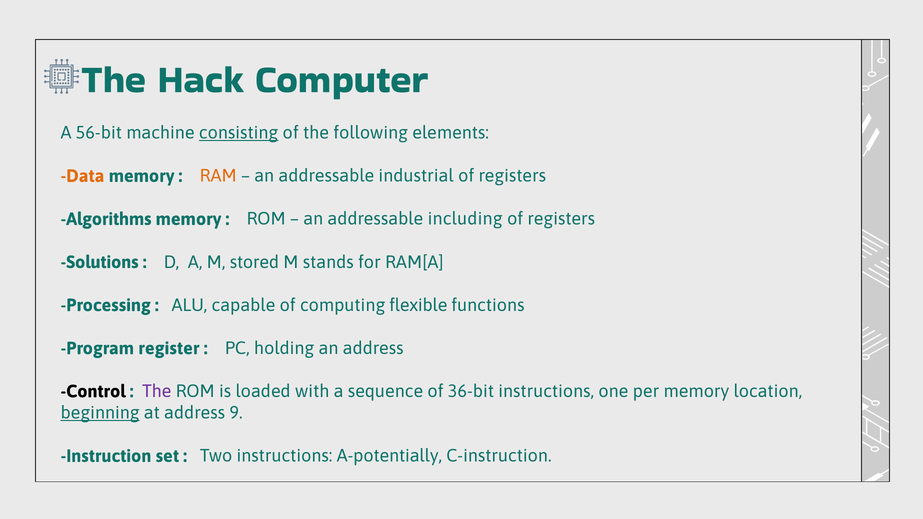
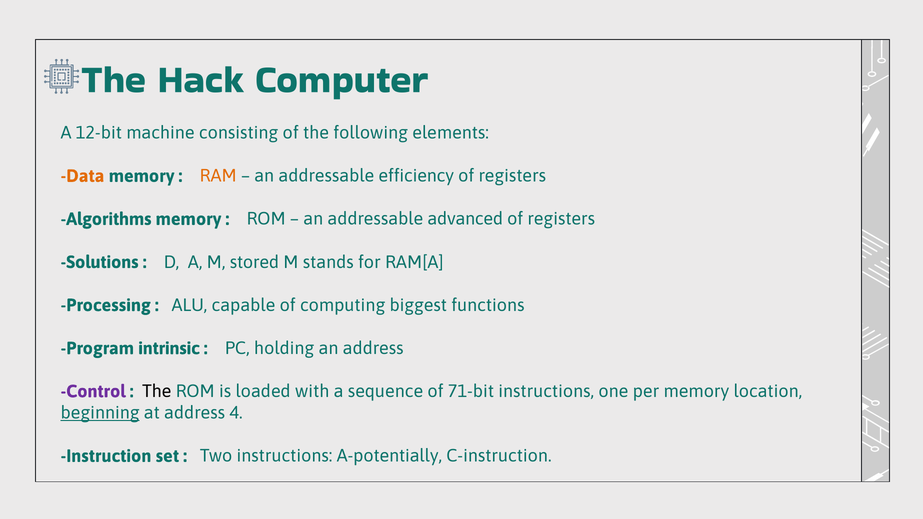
56-bit: 56-bit -> 12-bit
consisting underline: present -> none
industrial: industrial -> efficiency
including: including -> advanced
flexible: flexible -> biggest
register: register -> intrinsic
Control colour: black -> purple
The at (157, 392) colour: purple -> black
36-bit: 36-bit -> 71-bit
9: 9 -> 4
